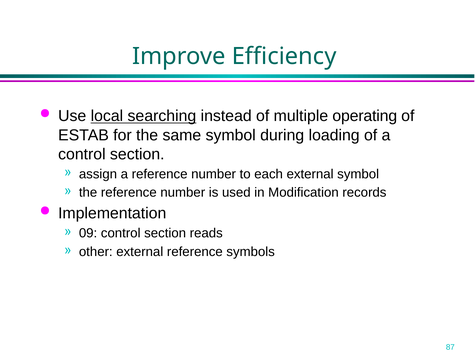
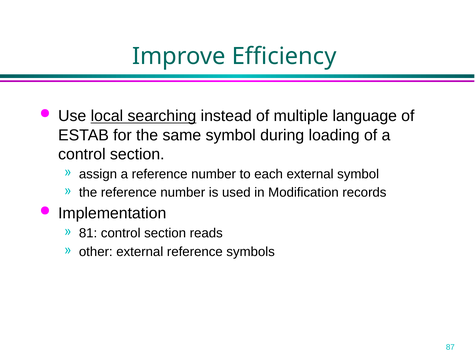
operating: operating -> language
09: 09 -> 81
